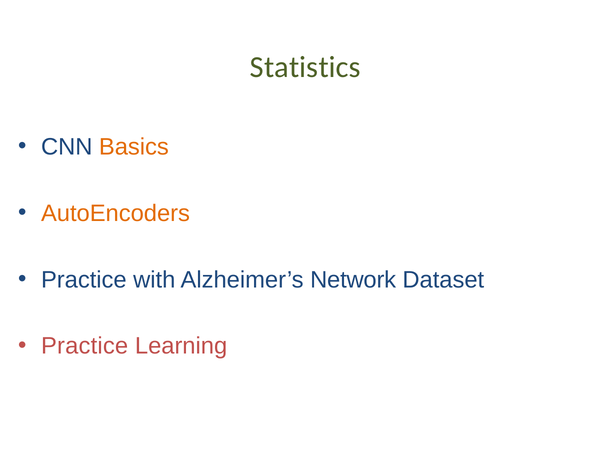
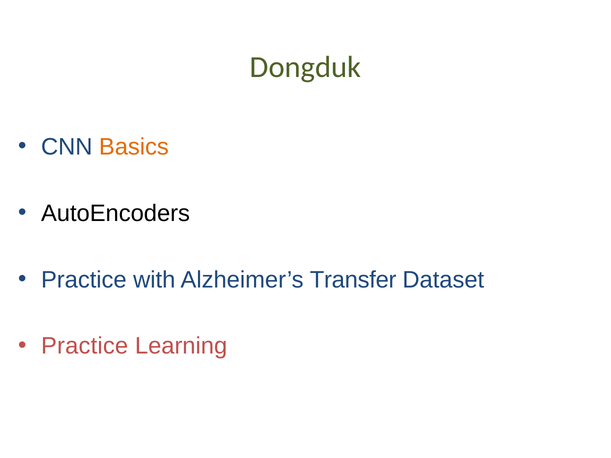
Statistics: Statistics -> Dongduk
AutoEncoders colour: orange -> black
Network: Network -> Transfer
